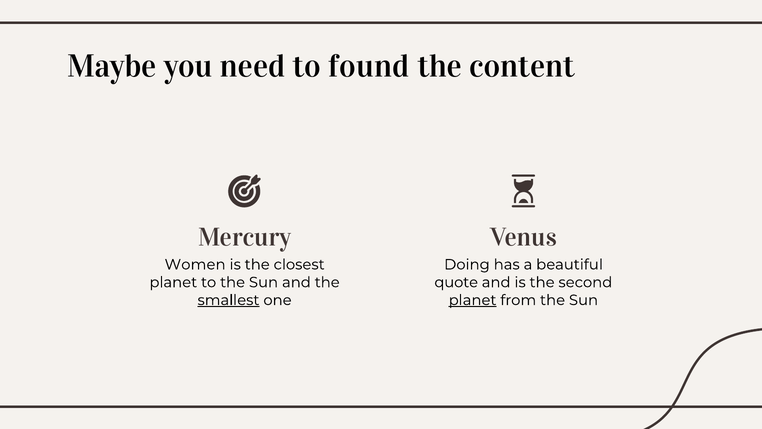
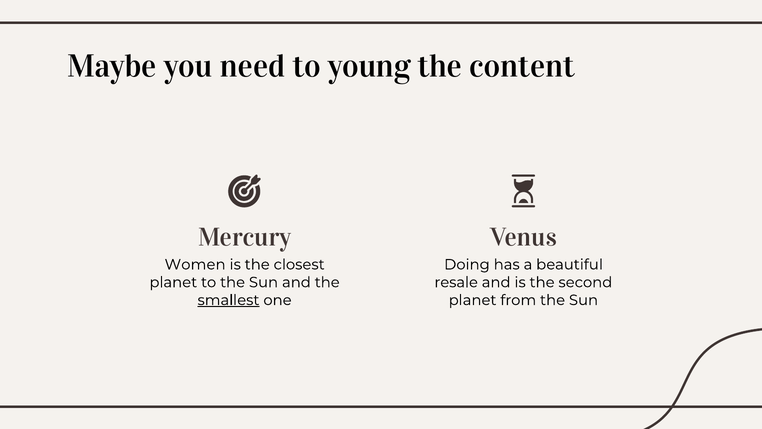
found: found -> young
quote: quote -> resale
planet at (473, 300) underline: present -> none
